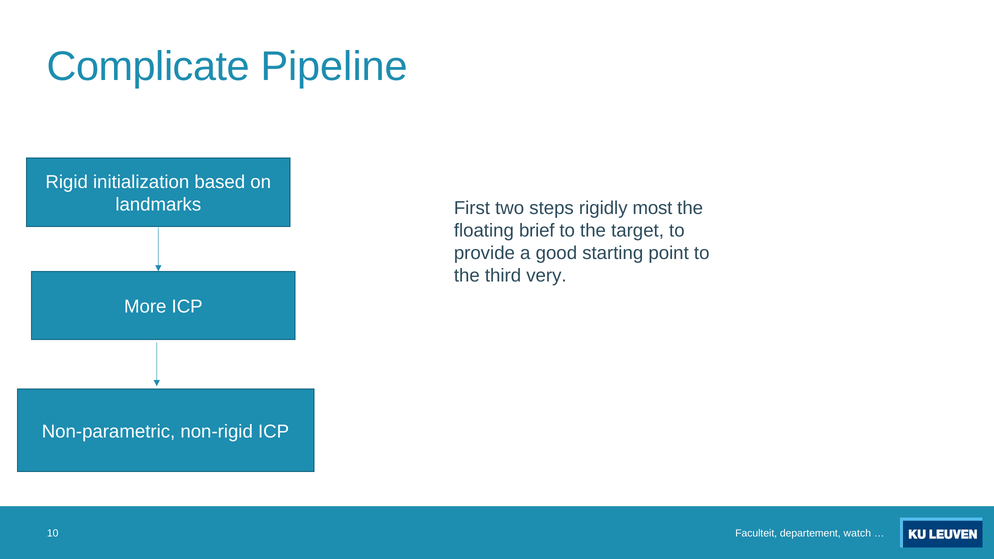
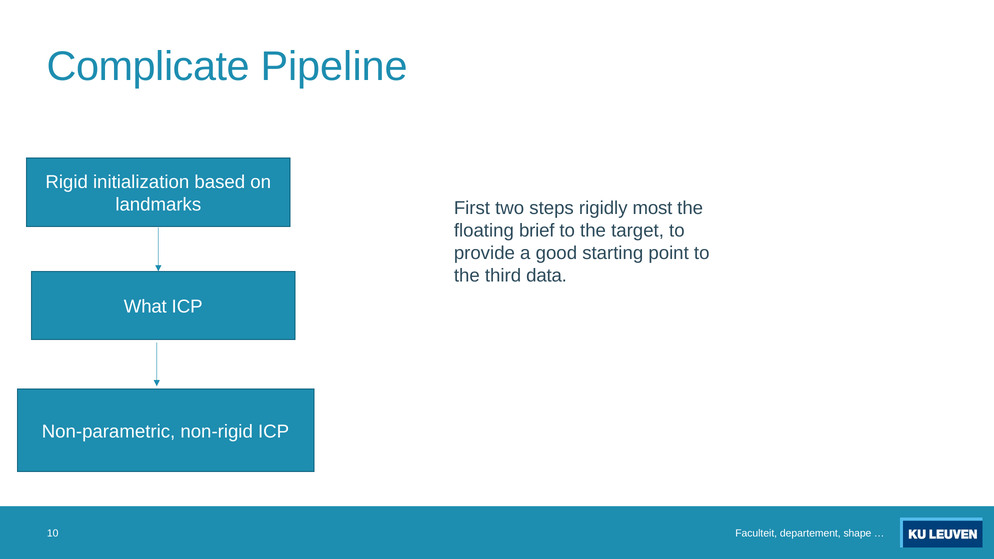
very: very -> data
More: More -> What
watch: watch -> shape
